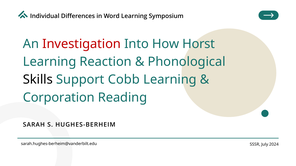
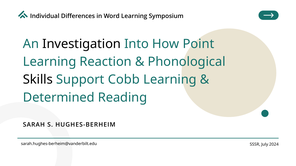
Investigation colour: red -> black
Horst: Horst -> Point
Corporation: Corporation -> Determined
